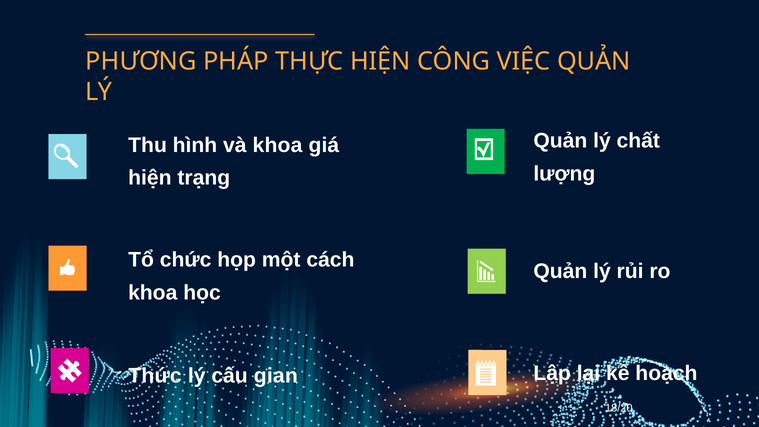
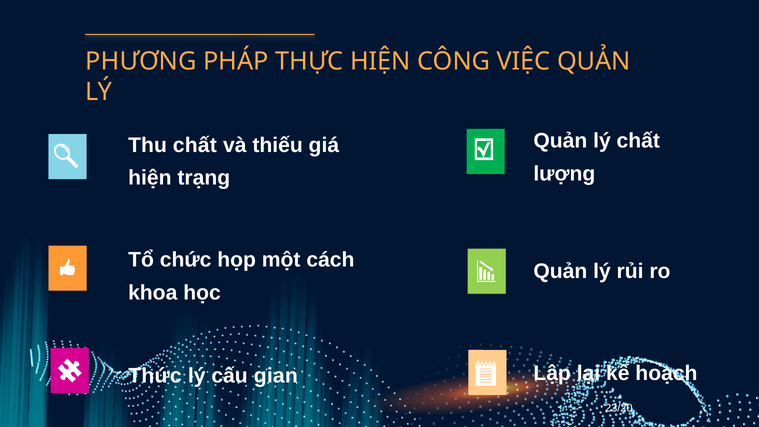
Thu hình: hình -> chất
và khoa: khoa -> thiếu
18/20: 18/20 -> 23/20
